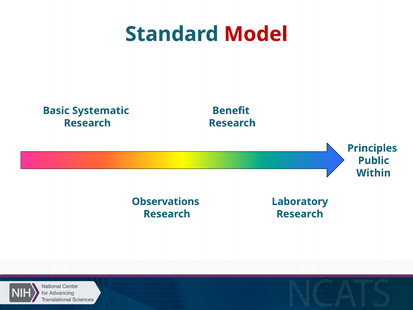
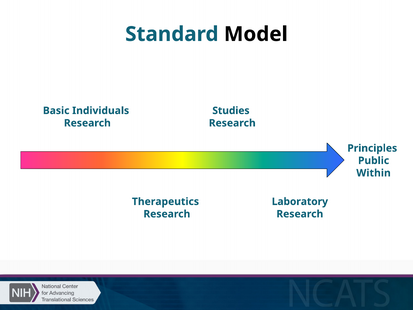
Model colour: red -> black
Systematic: Systematic -> Individuals
Benefit: Benefit -> Studies
Observations: Observations -> Therapeutics
